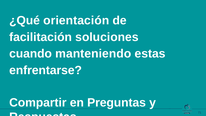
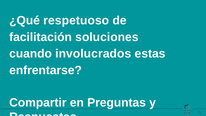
orientación: orientación -> respetuoso
manteniendo: manteniendo -> involucrados
